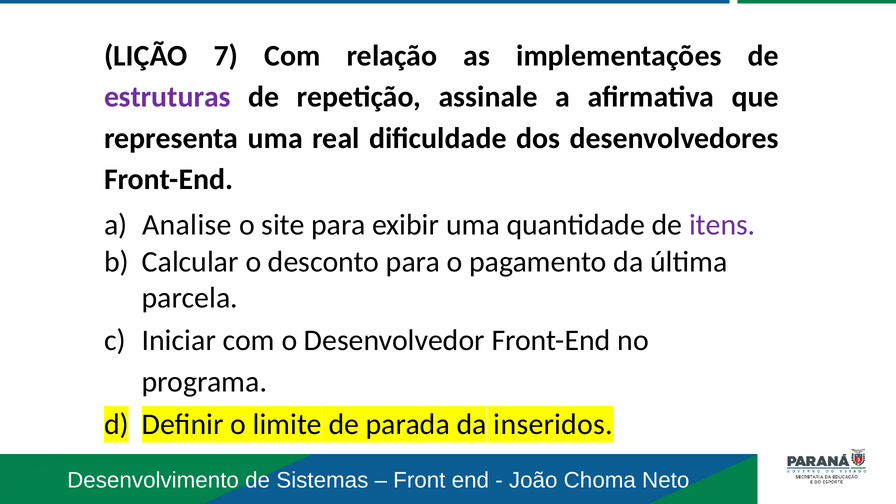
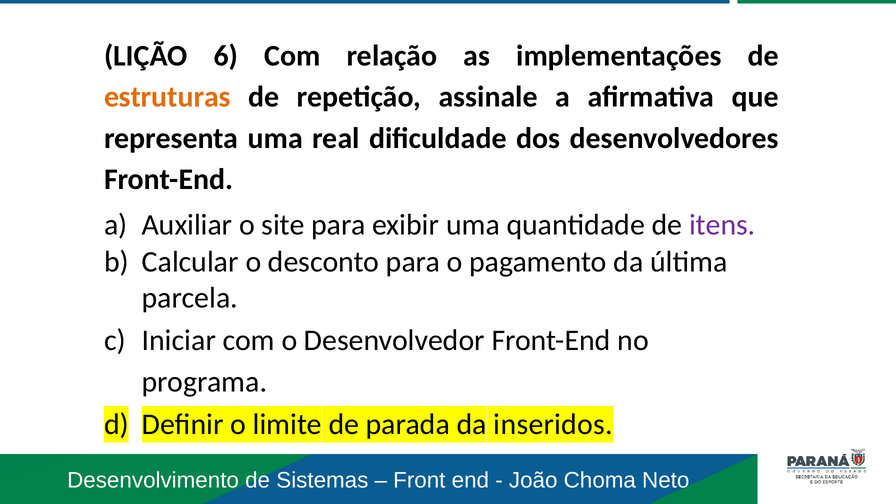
7: 7 -> 6
estruturas colour: purple -> orange
Analise: Analise -> Auxiliar
